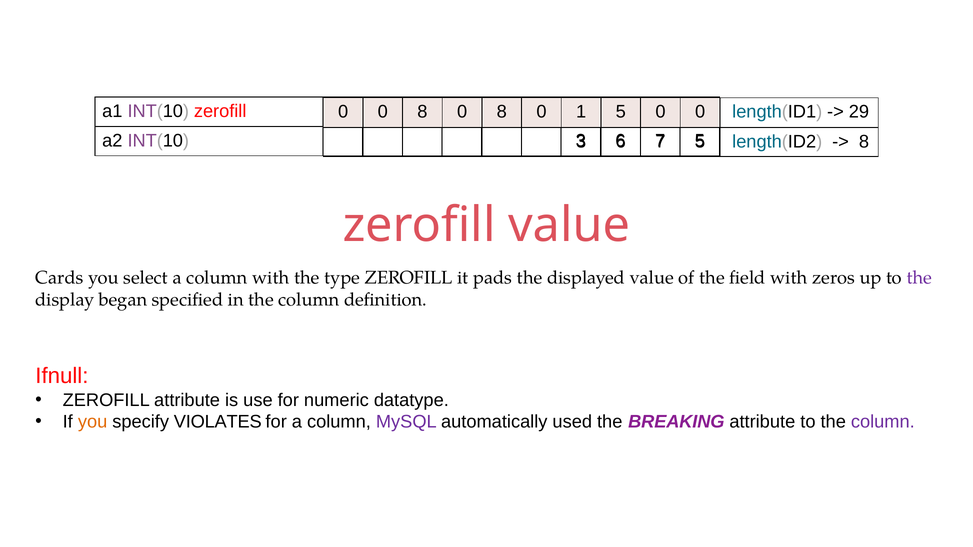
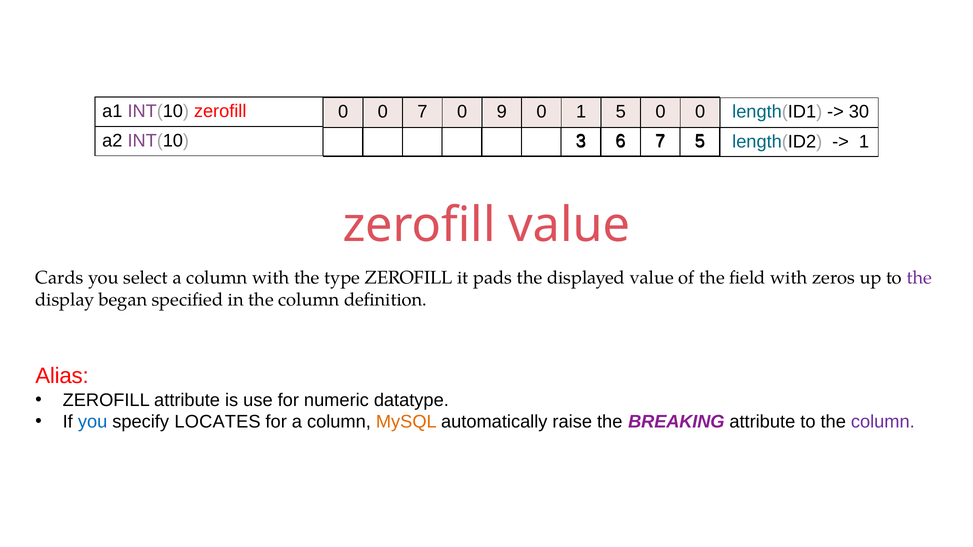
0 0 8: 8 -> 7
8 at (502, 112): 8 -> 9
29: 29 -> 30
8 at (864, 142): 8 -> 1
Ifnull: Ifnull -> Alias
you at (93, 422) colour: orange -> blue
VIOLATES: VIOLATES -> LOCATES
MySQL colour: purple -> orange
used: used -> raise
